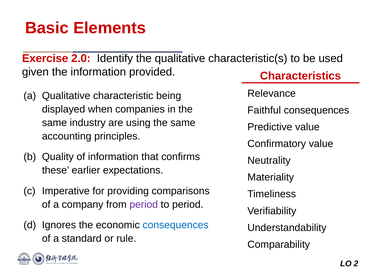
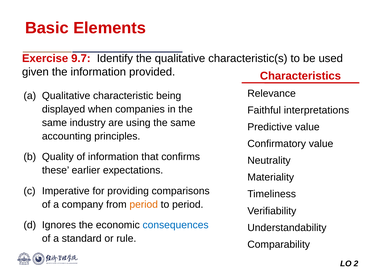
2.0: 2.0 -> 9.7
Faithful consequences: consequences -> interpretations
period at (144, 204) colour: purple -> orange
